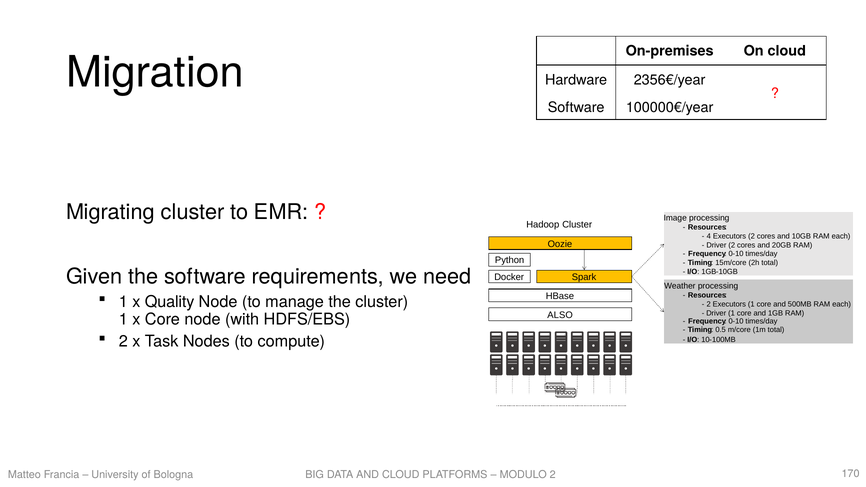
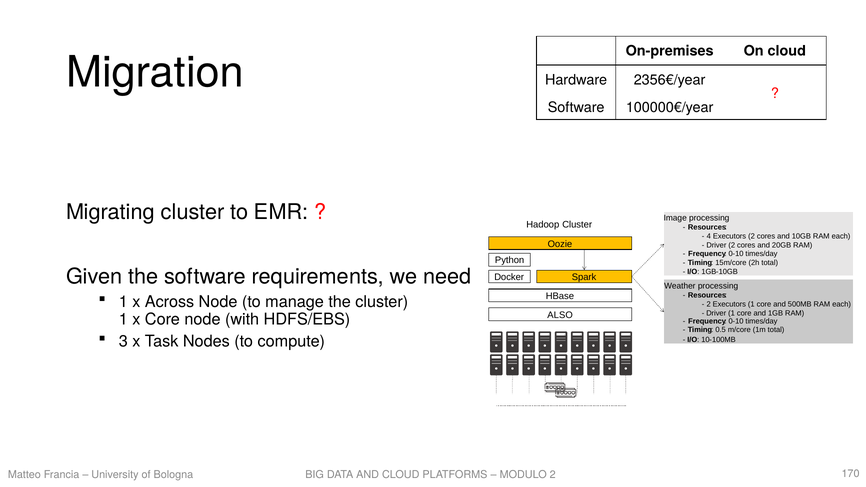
Quality: Quality -> Across
2 at (123, 341): 2 -> 3
